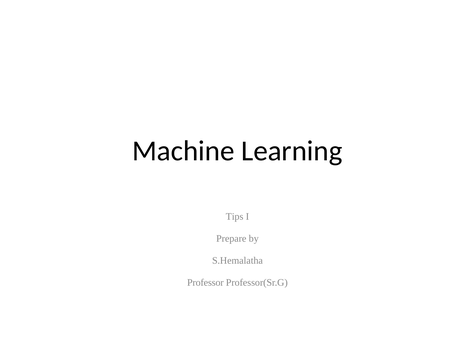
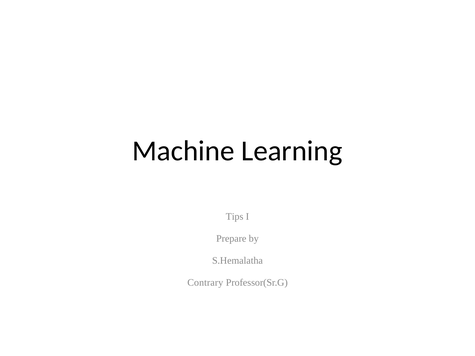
Professor: Professor -> Contrary
